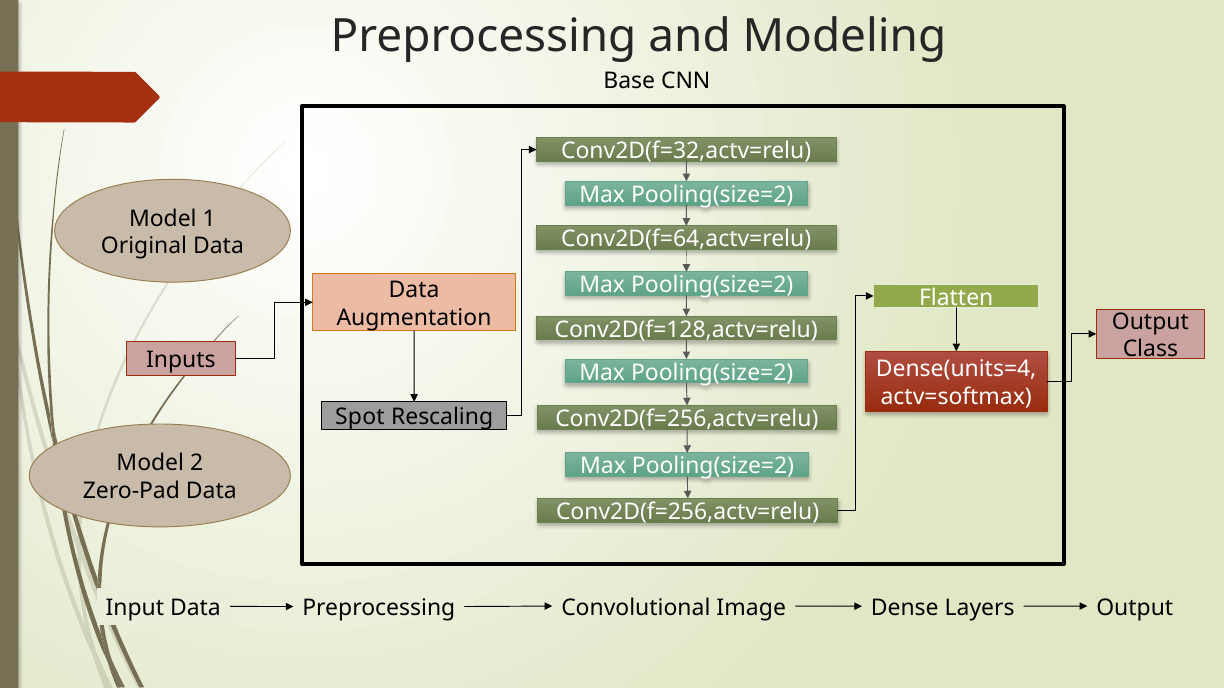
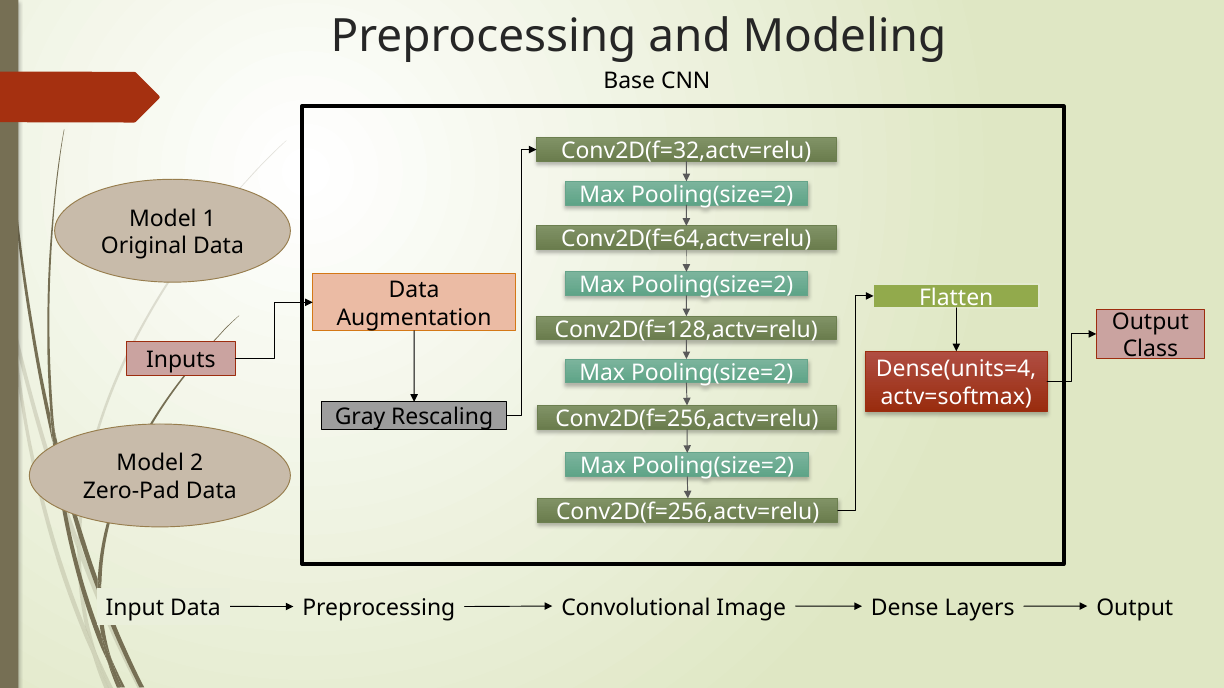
Spot: Spot -> Gray
